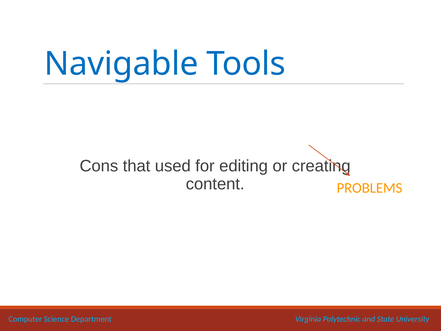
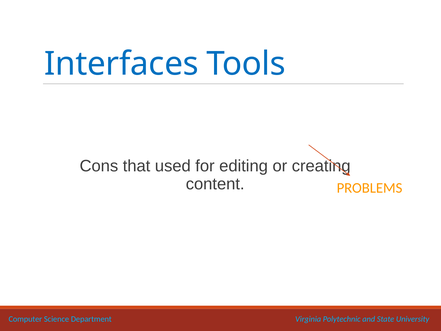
Navigable: Navigable -> Interfaces
